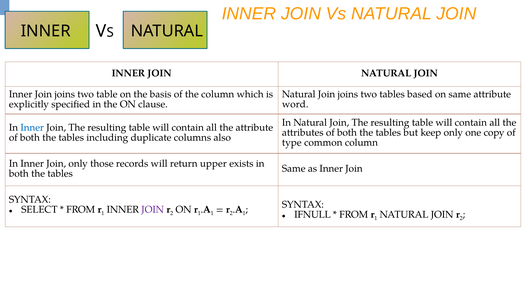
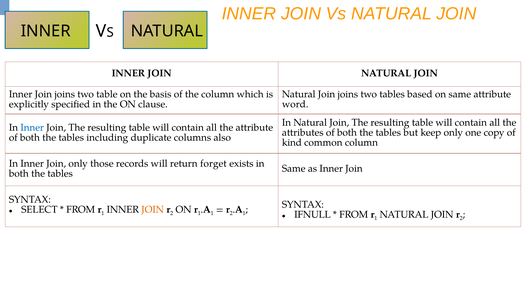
type: type -> kind
upper: upper -> forget
JOIN at (153, 209) colour: purple -> orange
